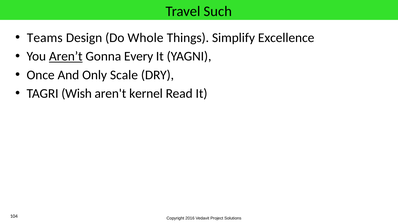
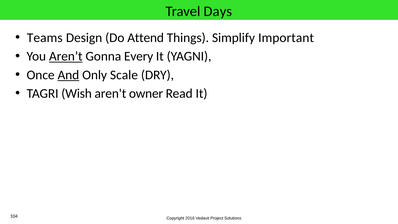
Such: Such -> Days
Whole: Whole -> Attend
Excellence: Excellence -> Important
And underline: none -> present
kernel: kernel -> owner
